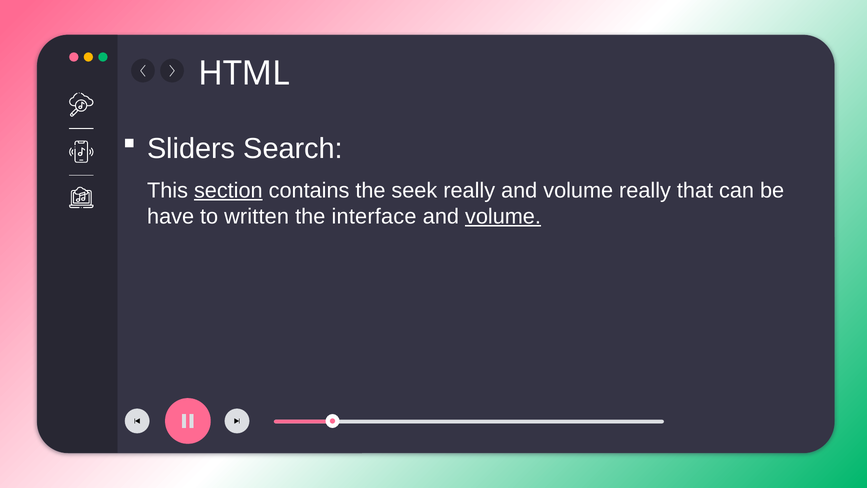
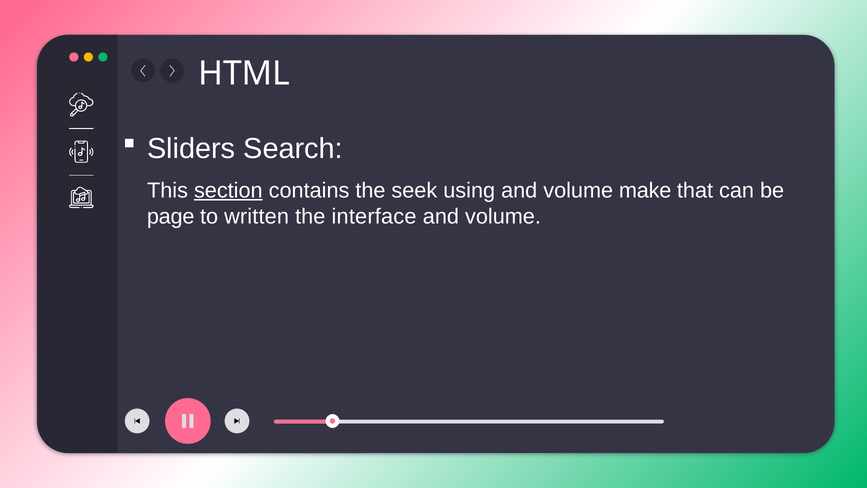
seek really: really -> using
volume really: really -> make
have: have -> page
volume at (503, 216) underline: present -> none
